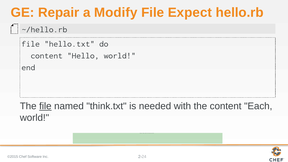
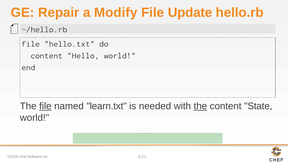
Expect: Expect -> Update
think.txt: think.txt -> learn.txt
the at (200, 106) underline: none -> present
Each: Each -> State
